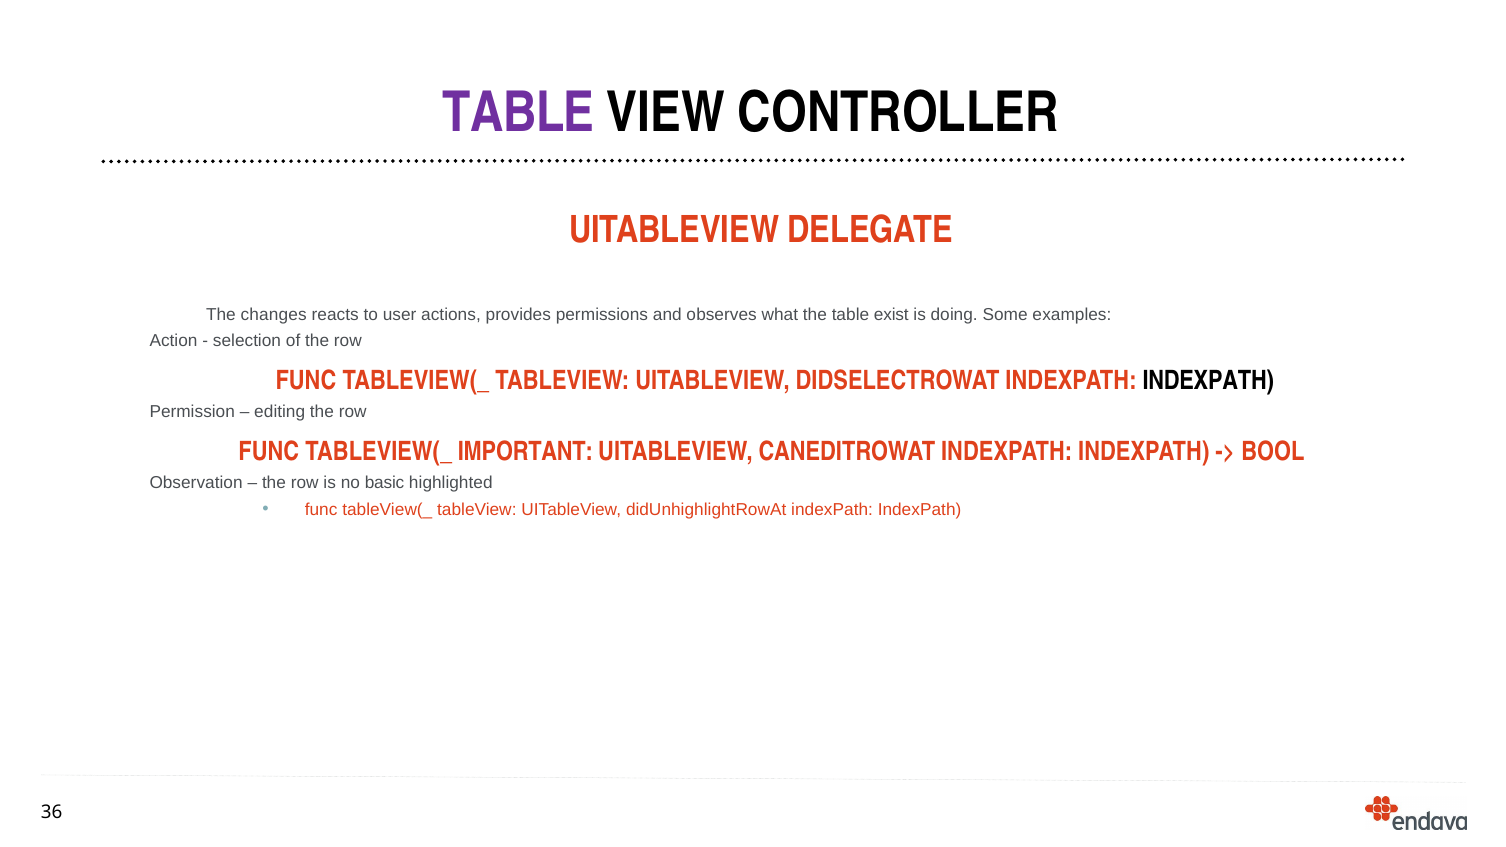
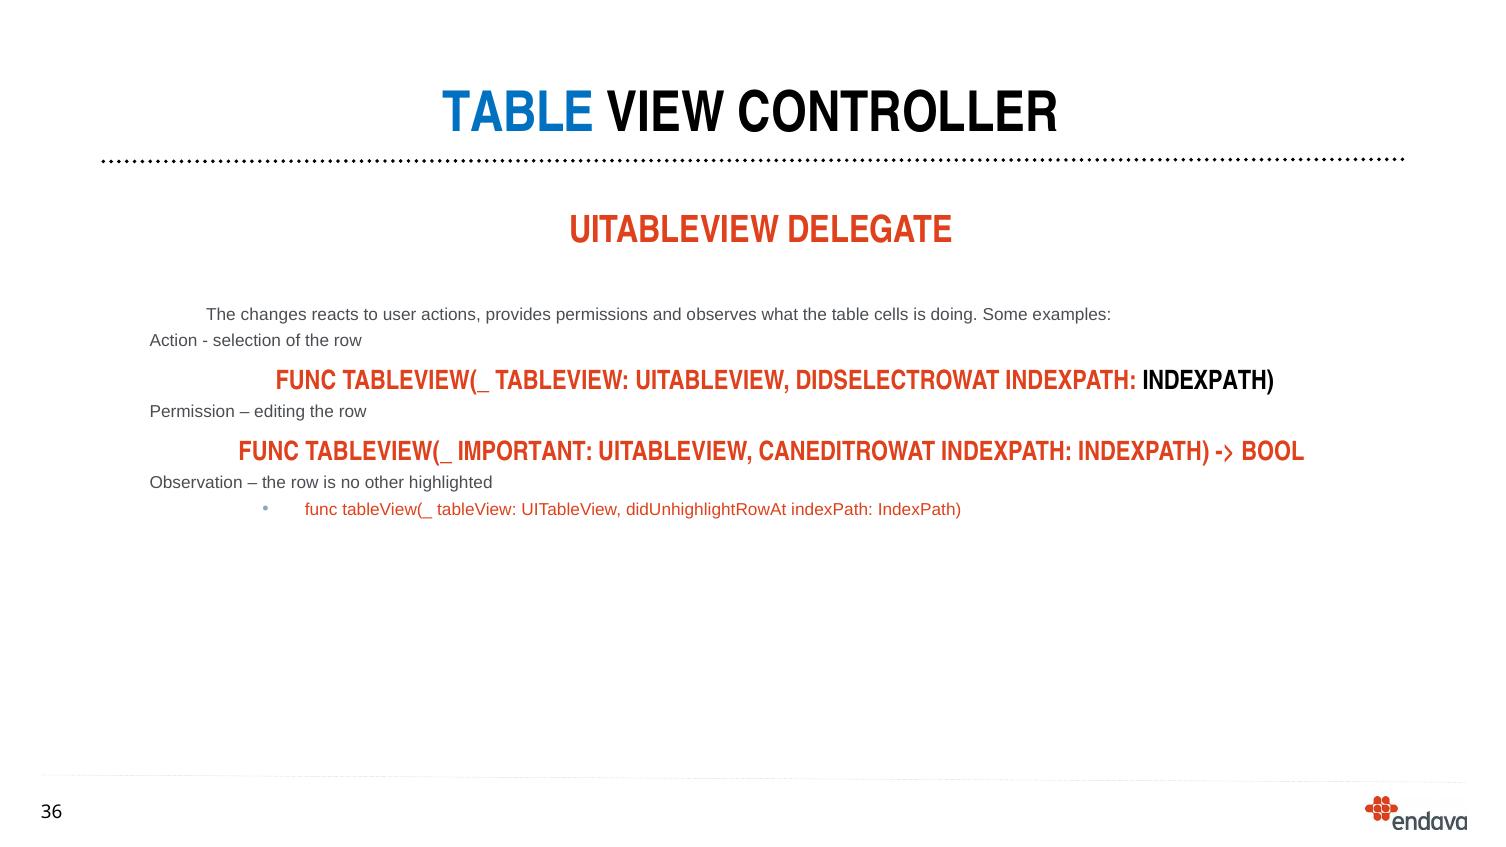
TABLE at (519, 113) colour: purple -> blue
exist: exist -> cells
basic: basic -> other
